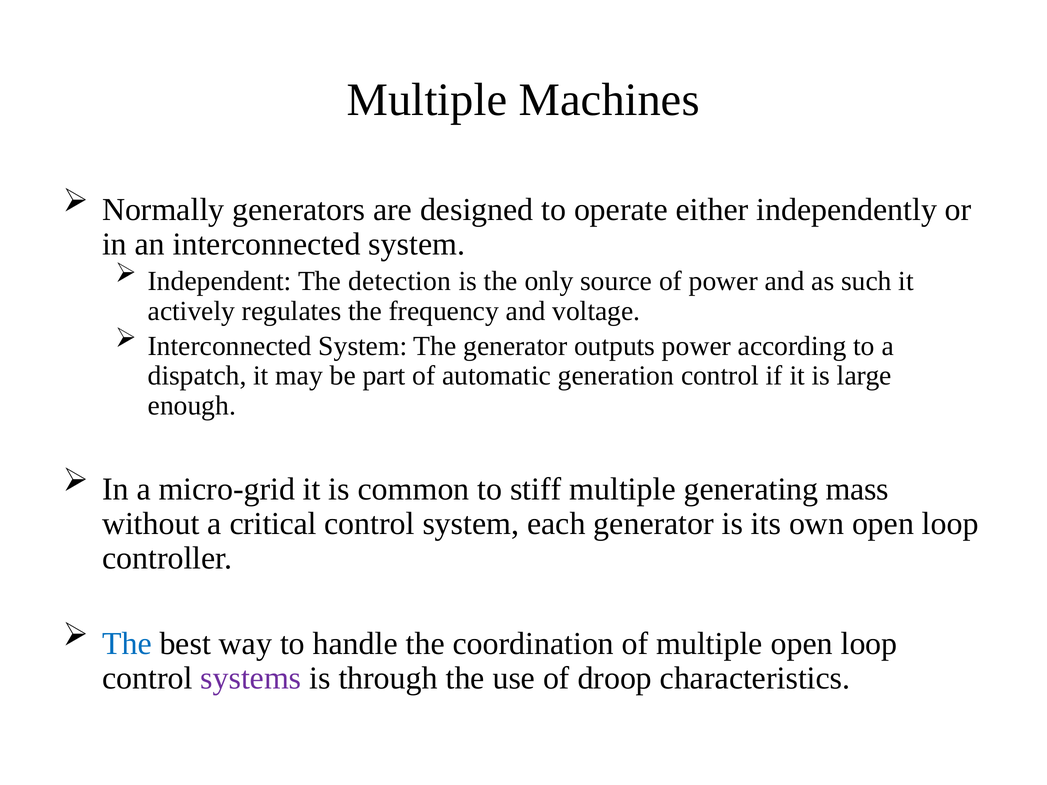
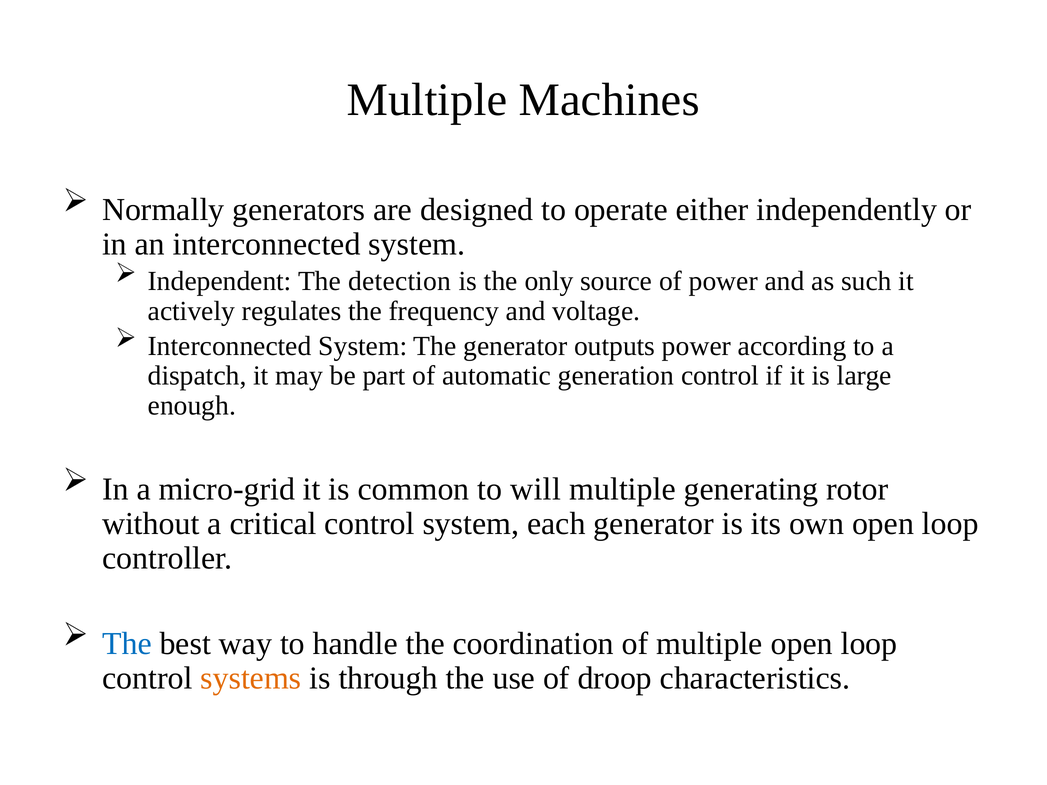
stiff: stiff -> will
mass: mass -> rotor
systems colour: purple -> orange
